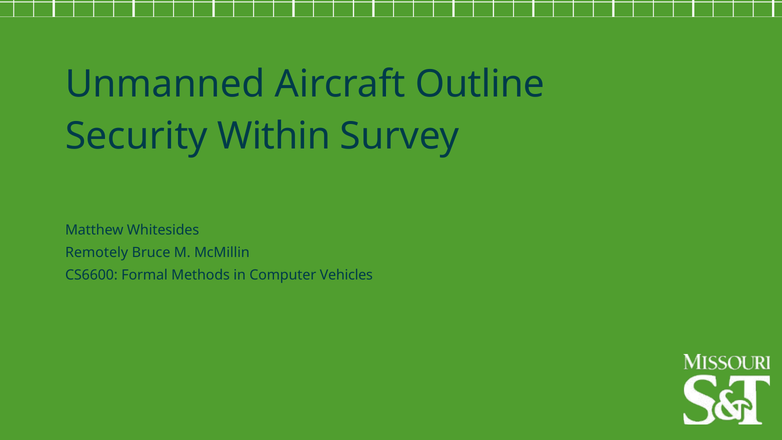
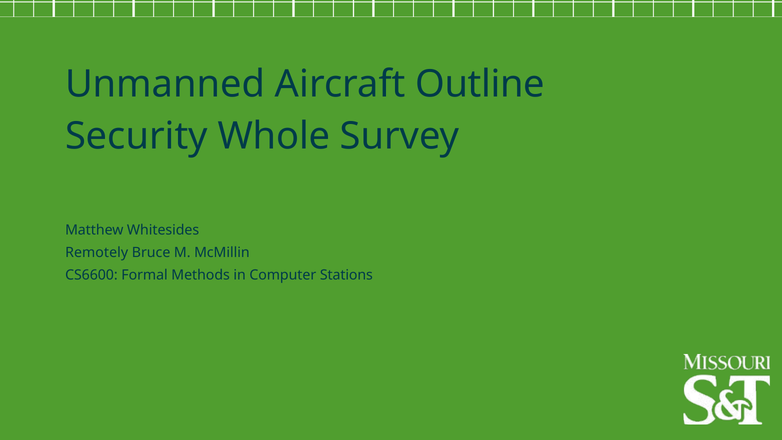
Within: Within -> Whole
Vehicles: Vehicles -> Stations
